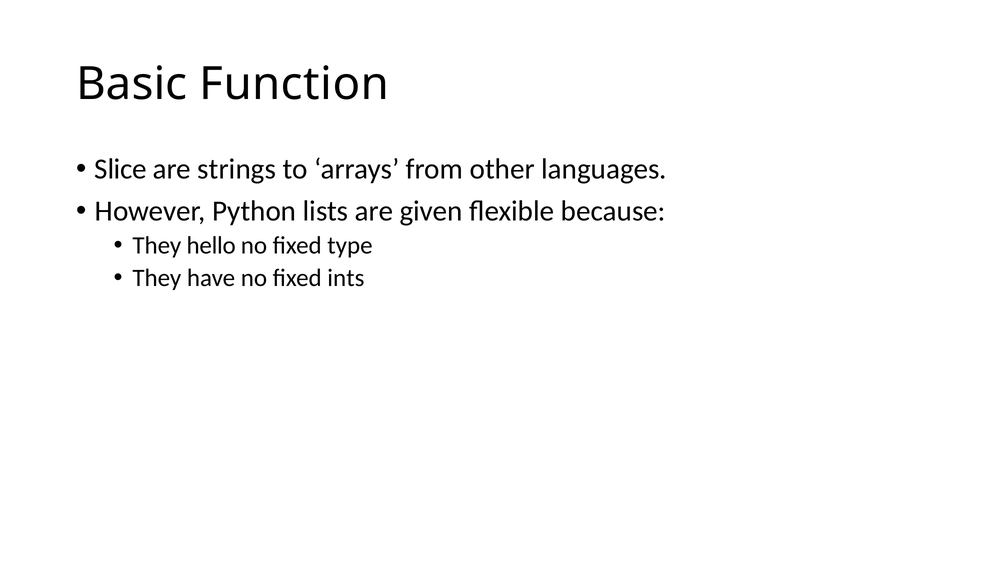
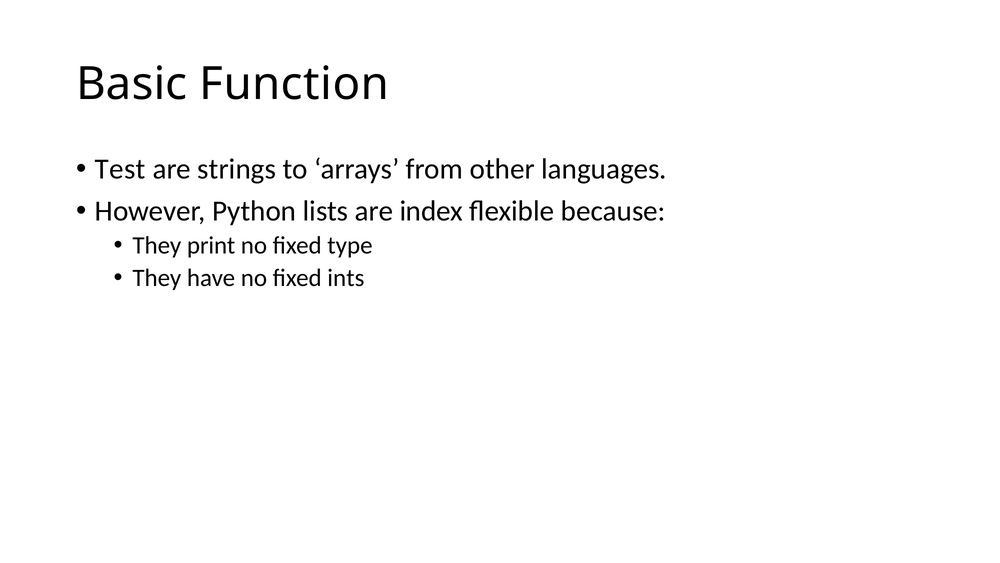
Slice: Slice -> Test
given: given -> index
hello: hello -> print
